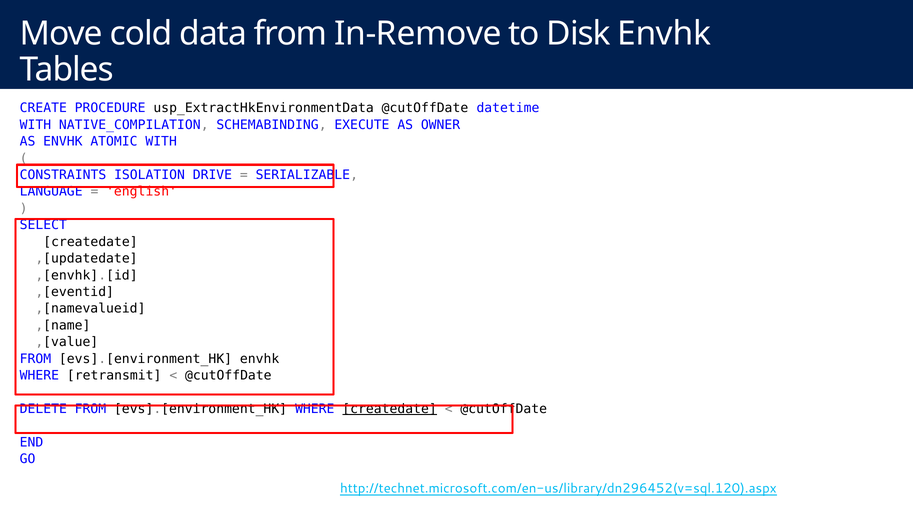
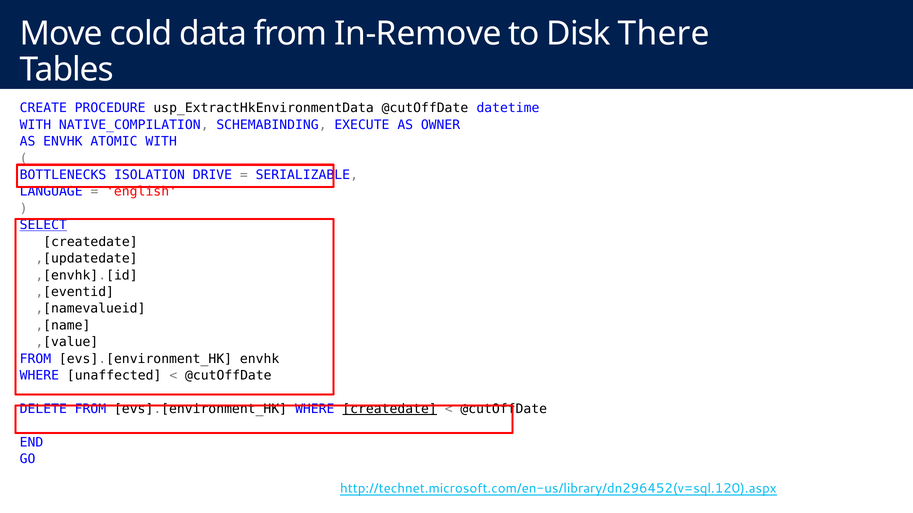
Disk Envhk: Envhk -> There
CONSTRAINTS: CONSTRAINTS -> BOTTLENECKS
SELECT underline: none -> present
retransmit: retransmit -> unaffected
